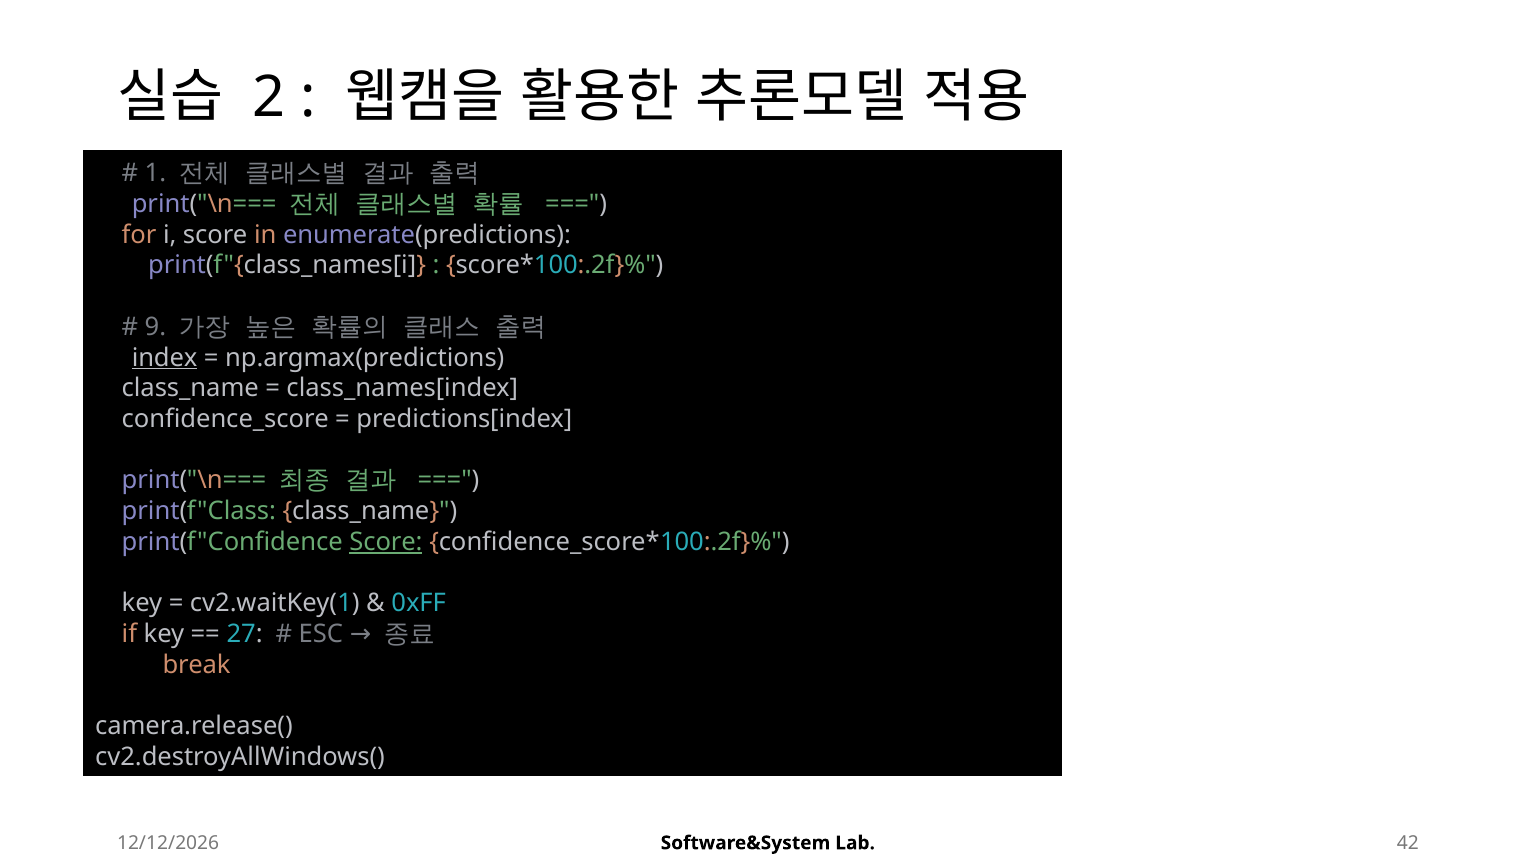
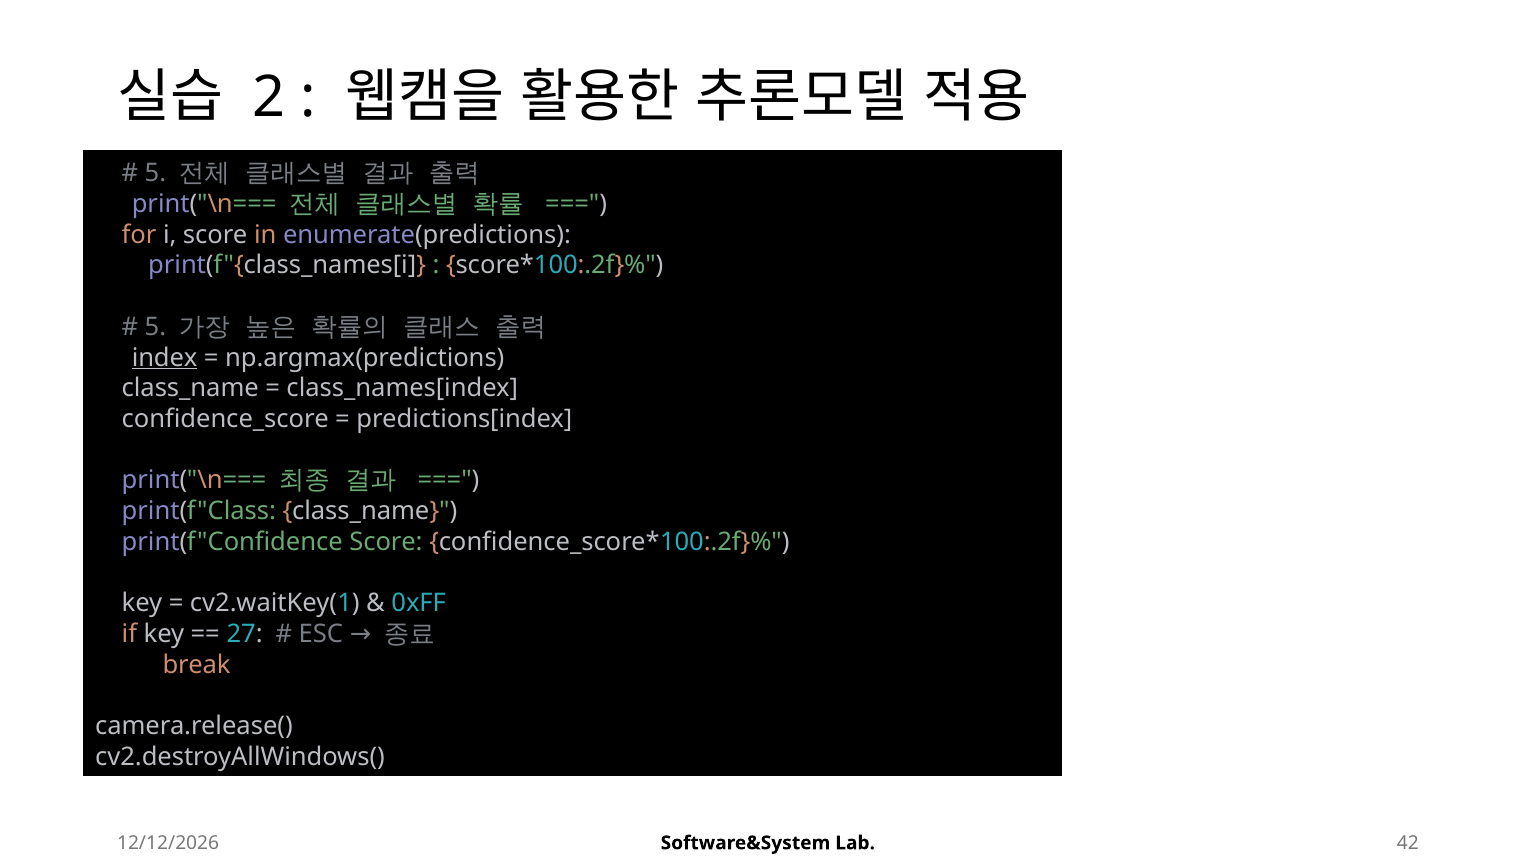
1 at (155, 173): 1 -> 5
9 at (155, 327): 9 -> 5
Score at (386, 542) underline: present -> none
